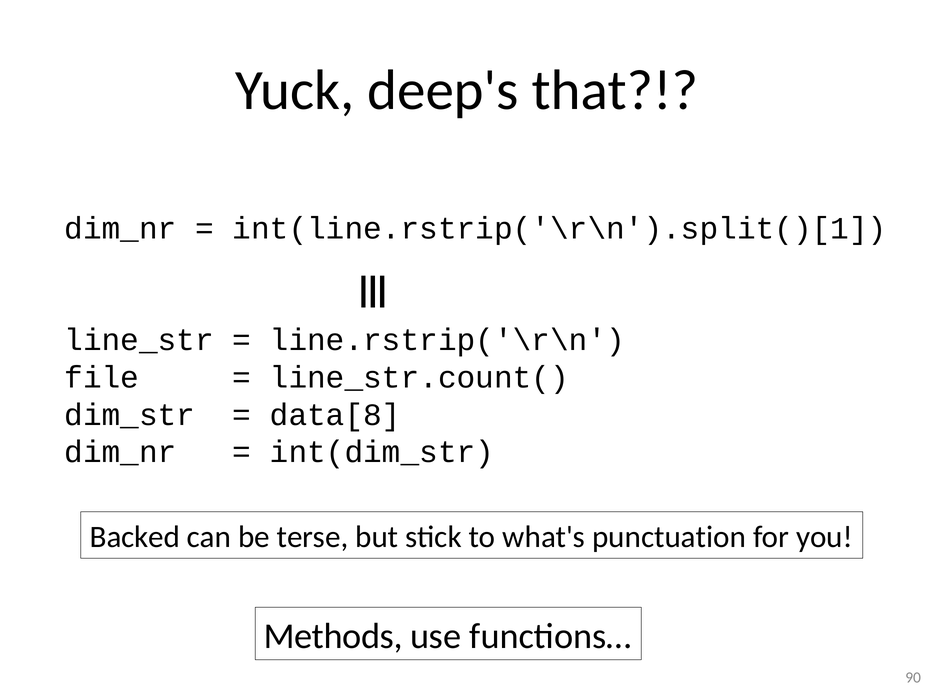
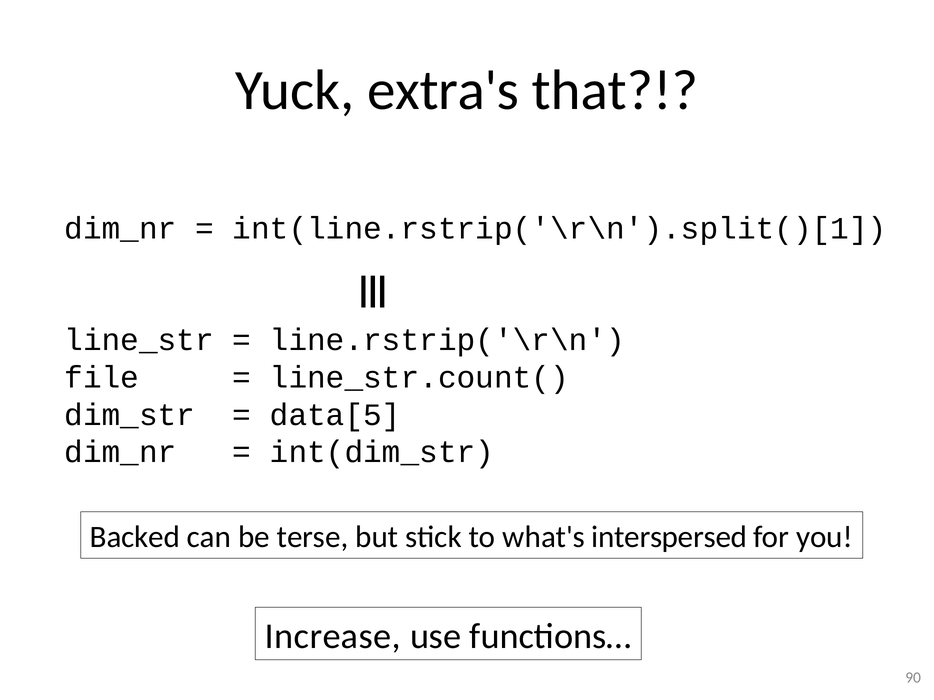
deep's: deep's -> extra's
data[8: data[8 -> data[5
punctuation: punctuation -> interspersed
Methods: Methods -> Increase
